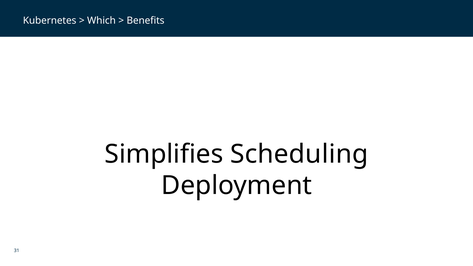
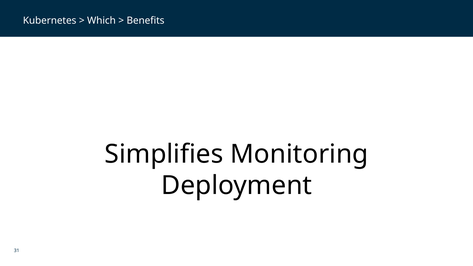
Scheduling: Scheduling -> Monitoring
